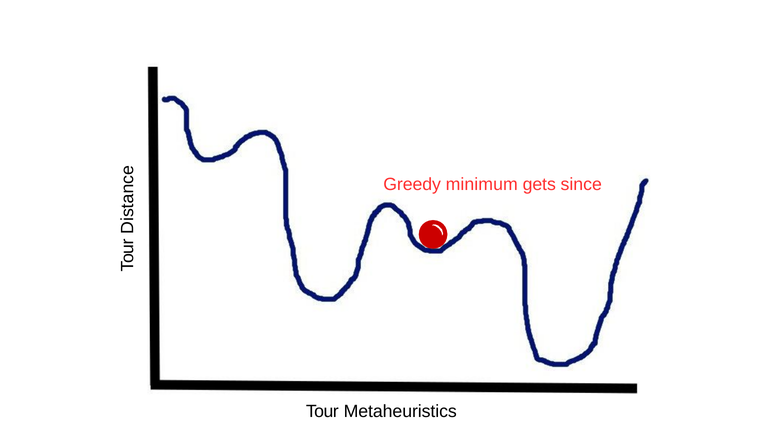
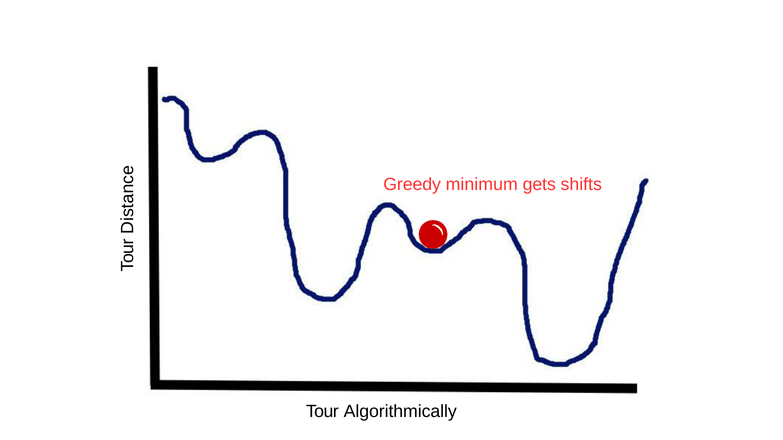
since: since -> shifts
Metaheuristics: Metaheuristics -> Algorithmically
